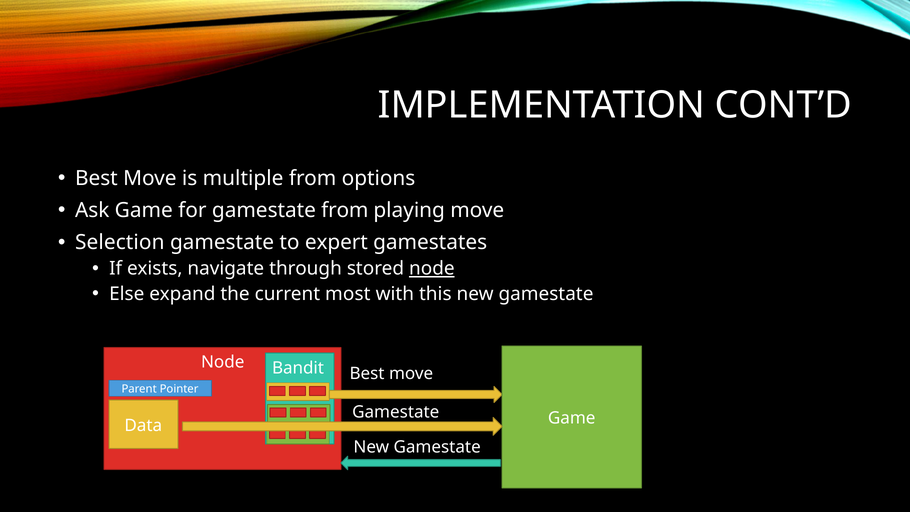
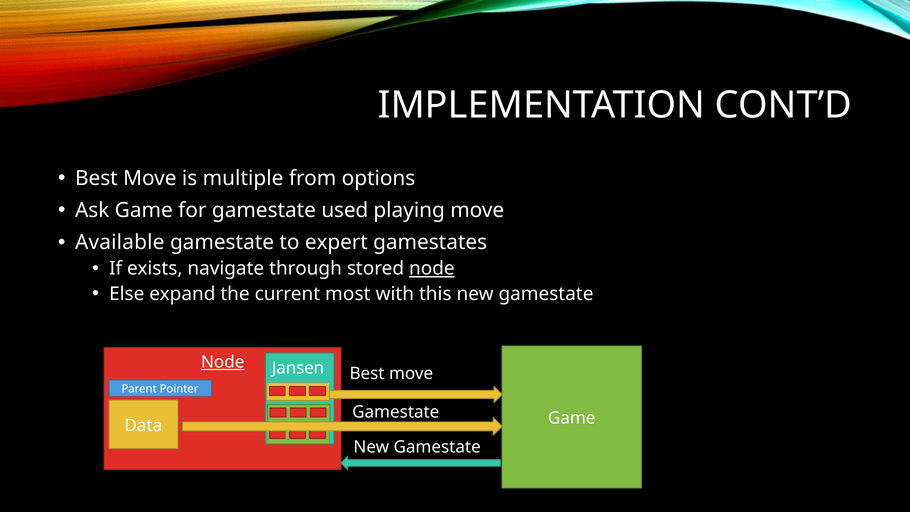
gamestate from: from -> used
Selection: Selection -> Available
Node at (223, 362) underline: none -> present
Bandit: Bandit -> Jansen
